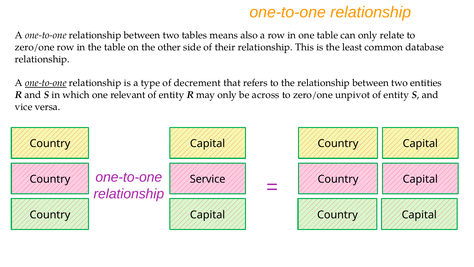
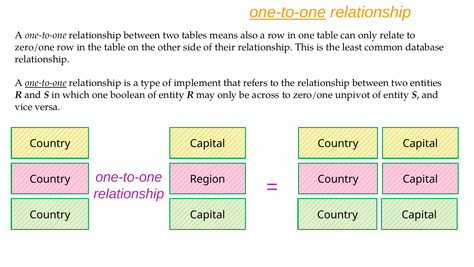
one-to-one at (288, 12) underline: none -> present
decrement: decrement -> implement
relevant: relevant -> boolean
Service: Service -> Region
